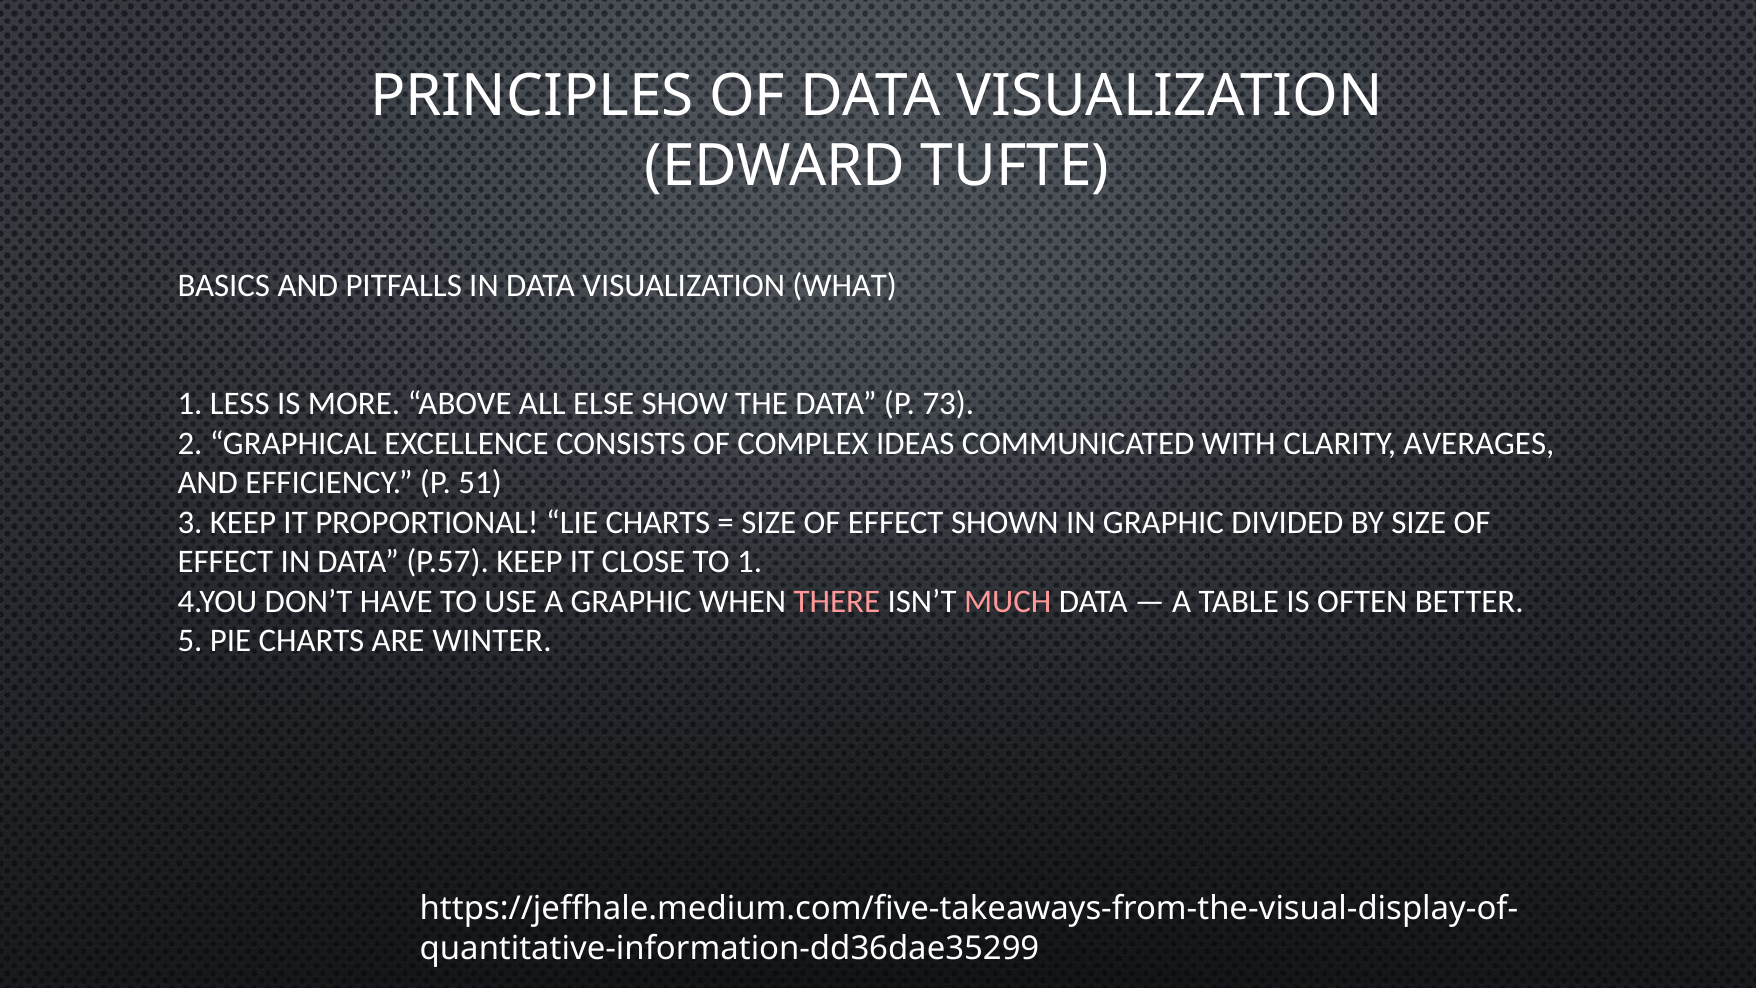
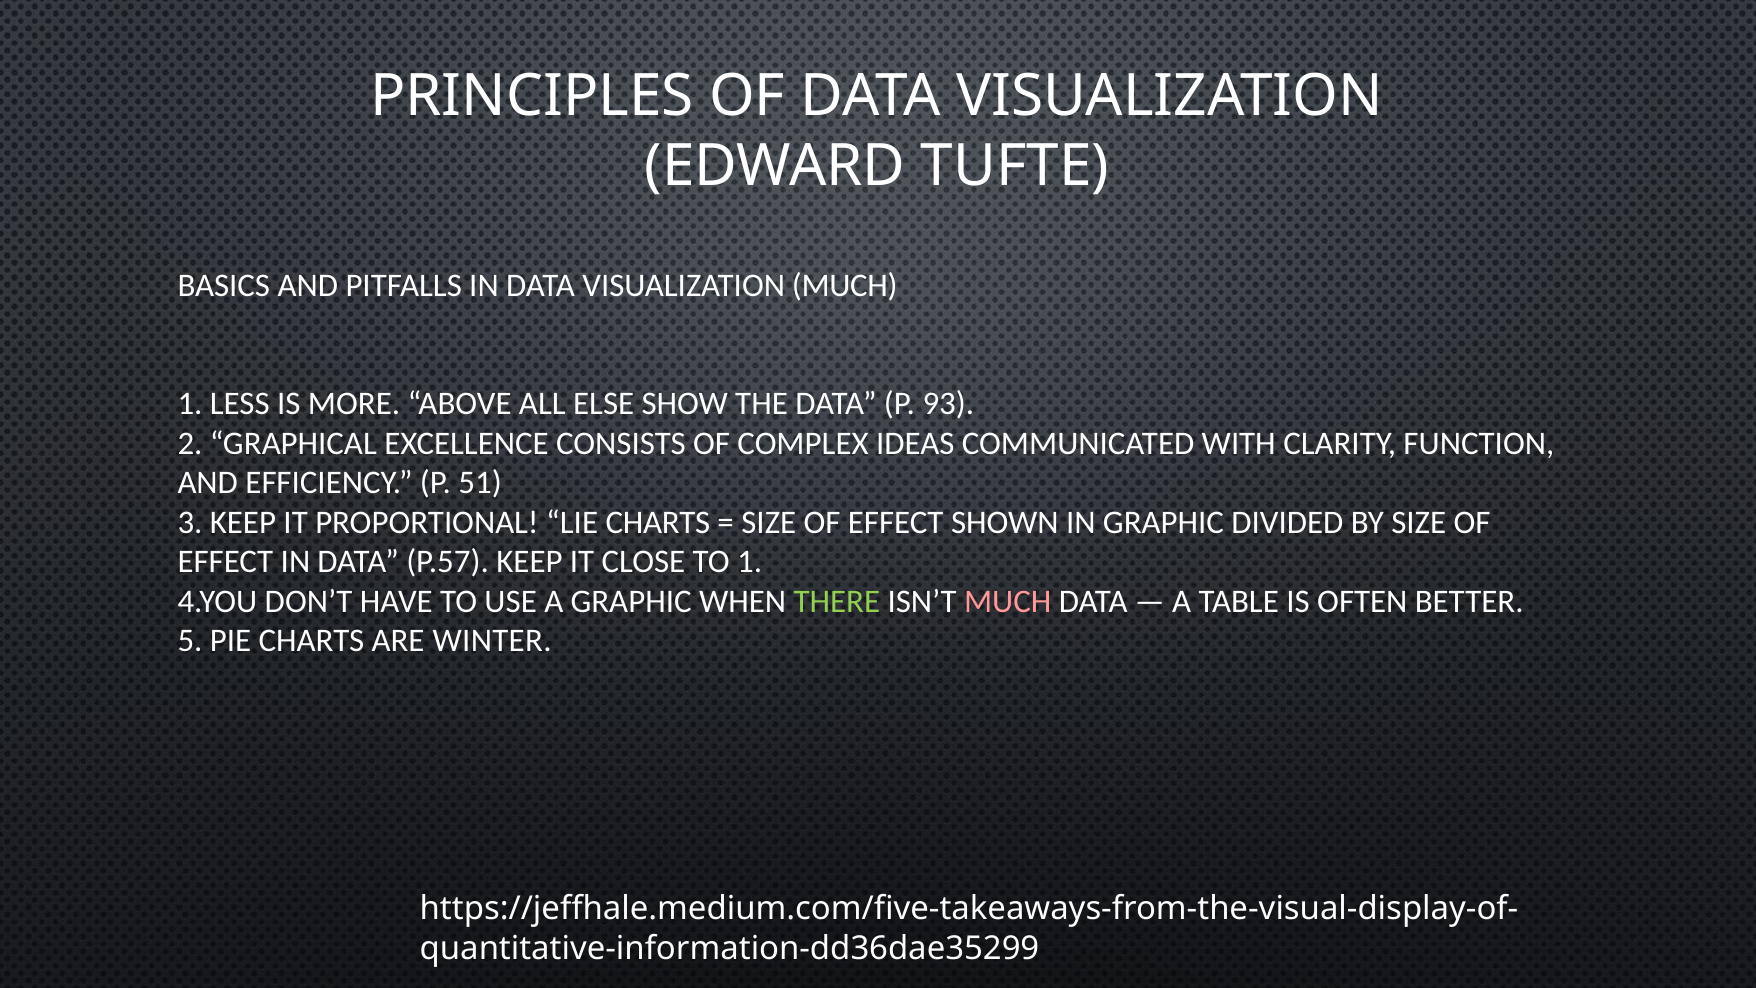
VISUALIZATION WHAT: WHAT -> MUCH
73: 73 -> 93
AVERAGES: AVERAGES -> FUNCTION
THERE colour: pink -> light green
